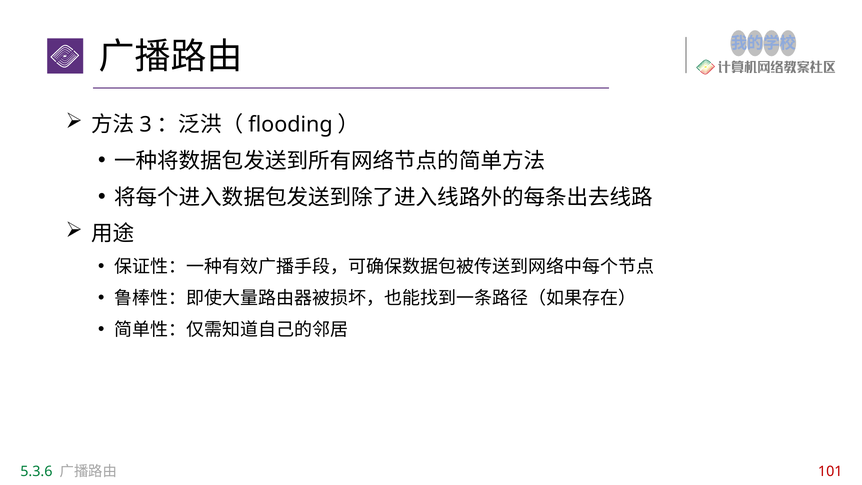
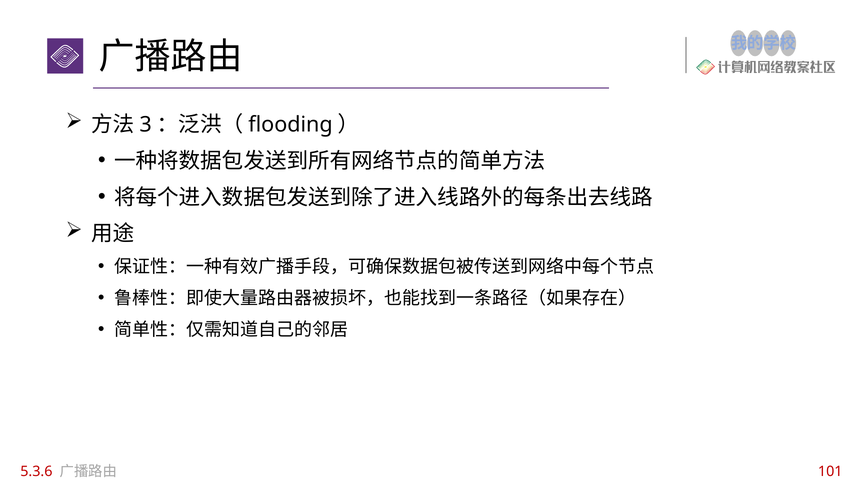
5.3.6 colour: green -> red
